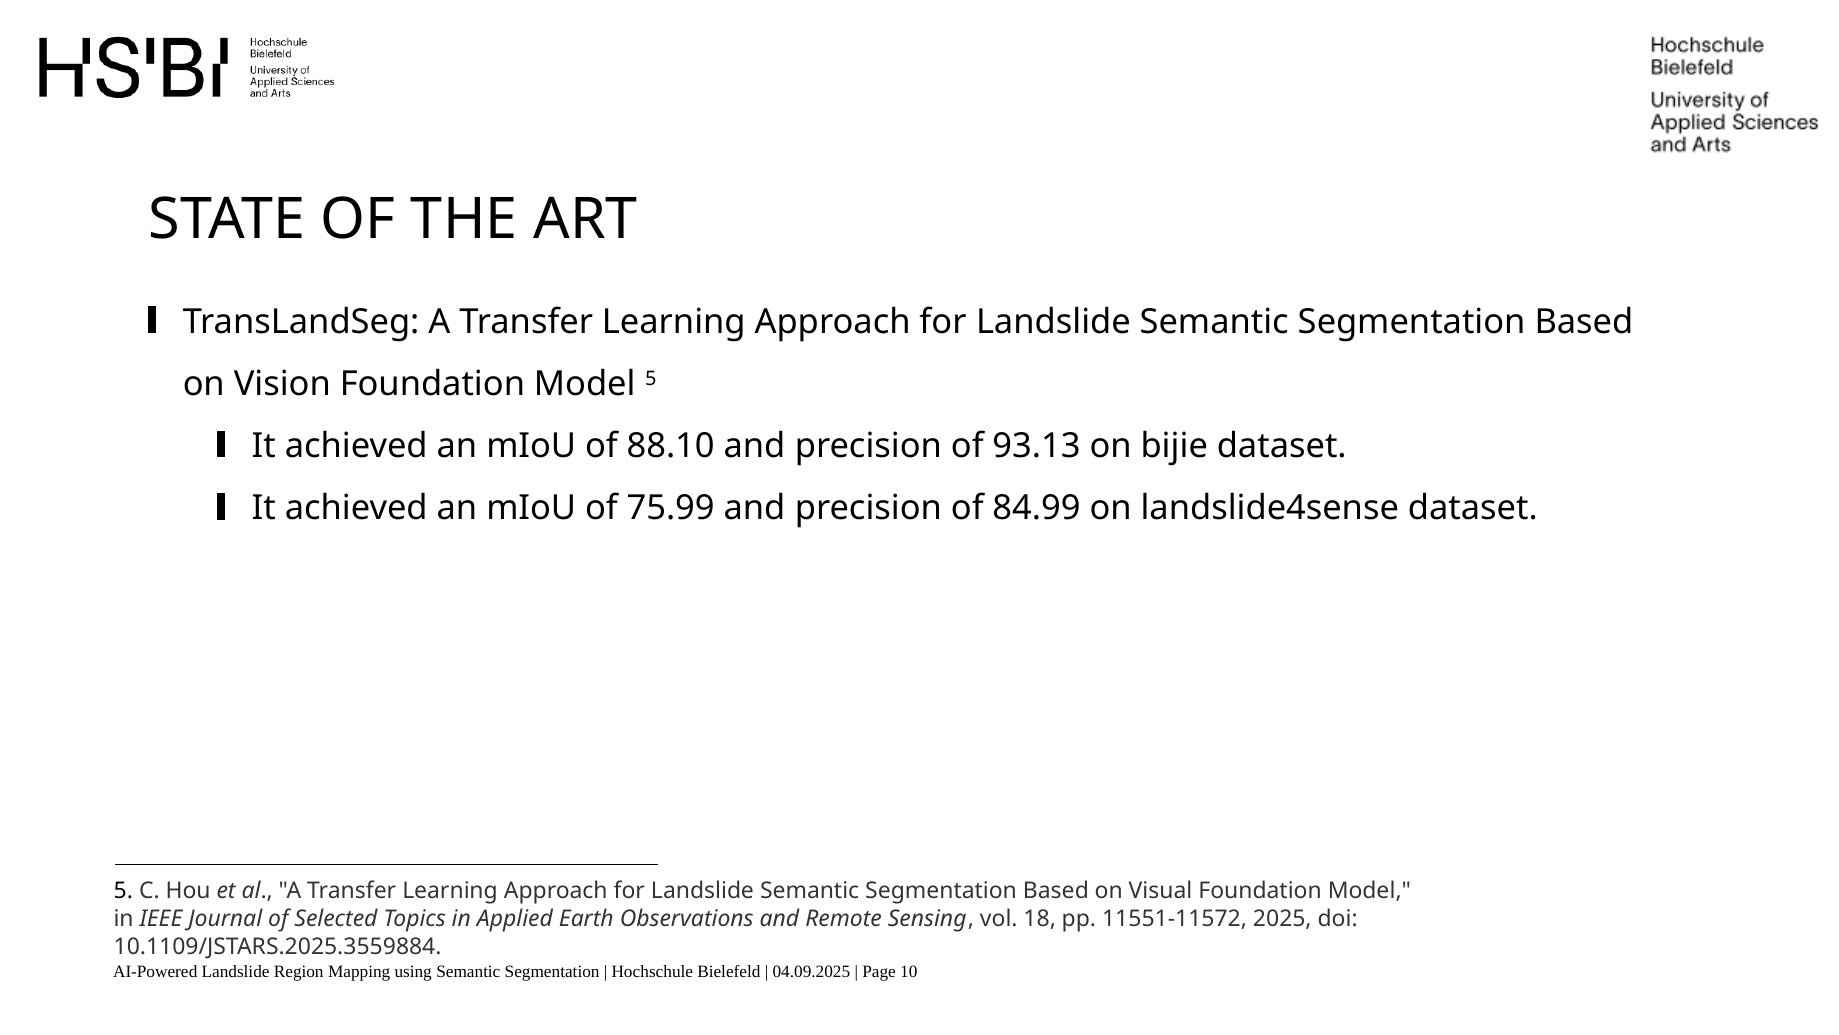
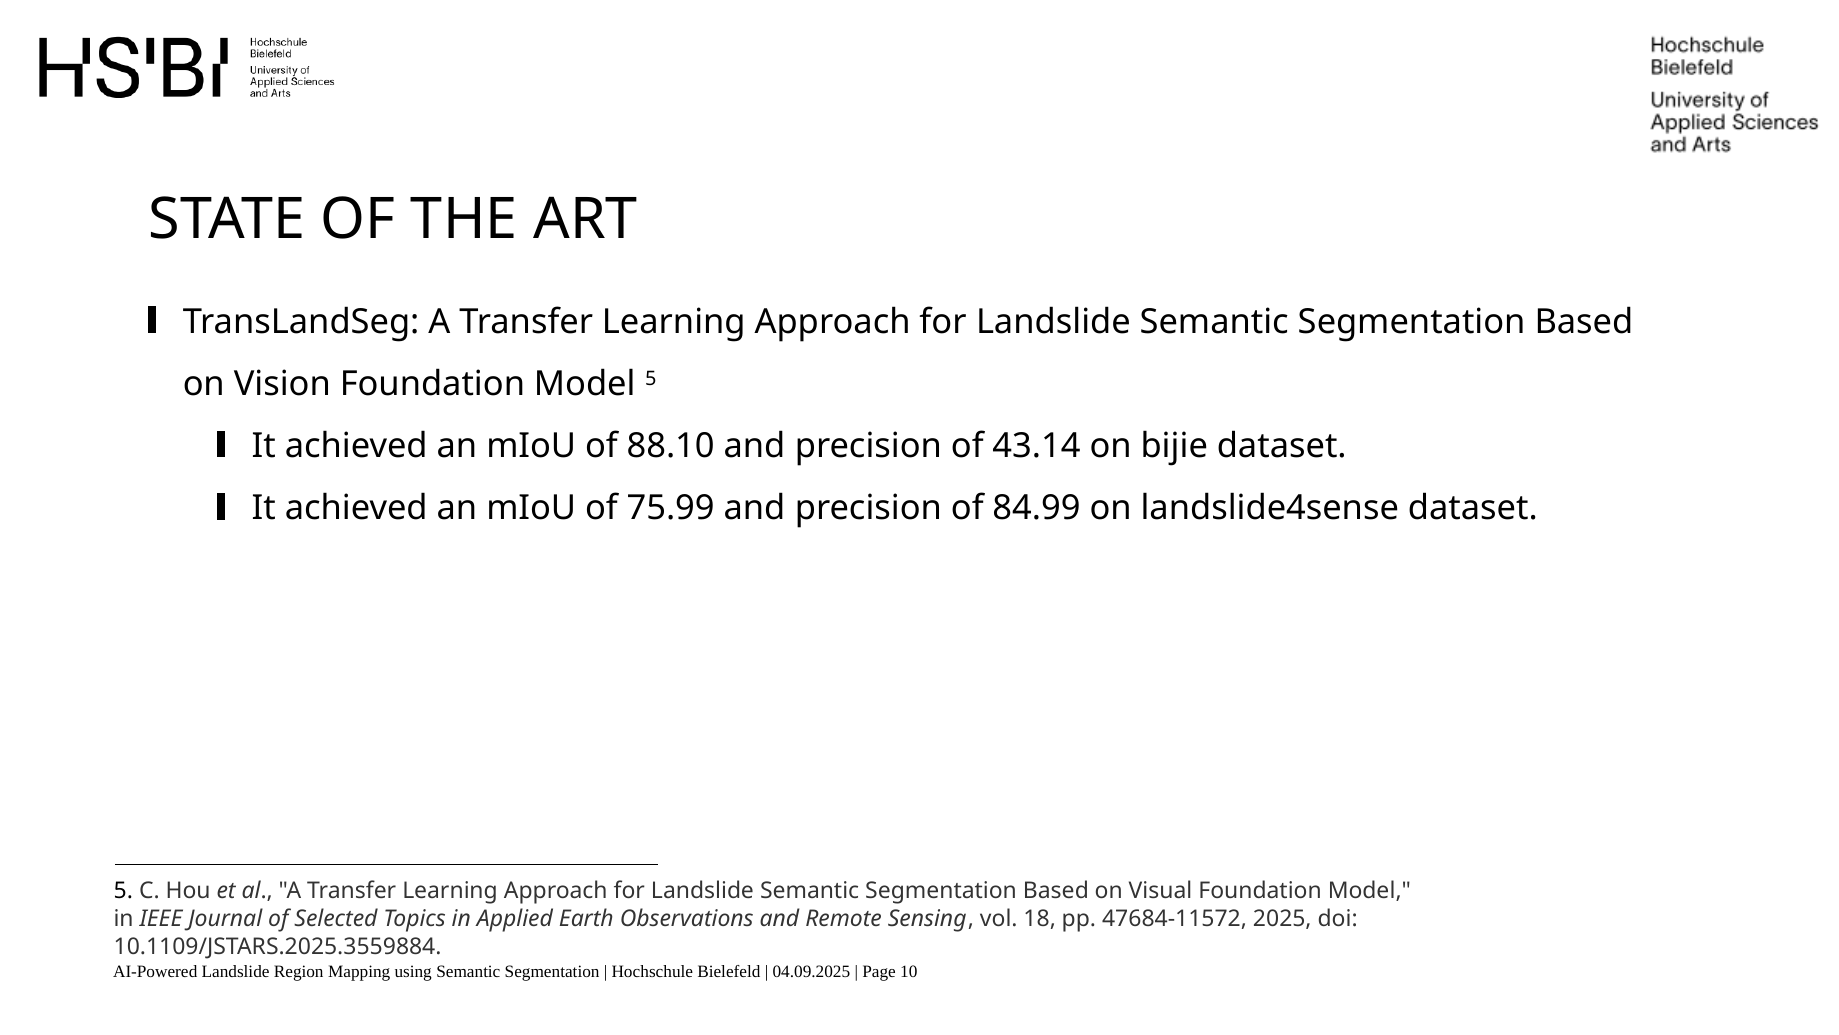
93.13: 93.13 -> 43.14
11551-11572: 11551-11572 -> 47684-11572
